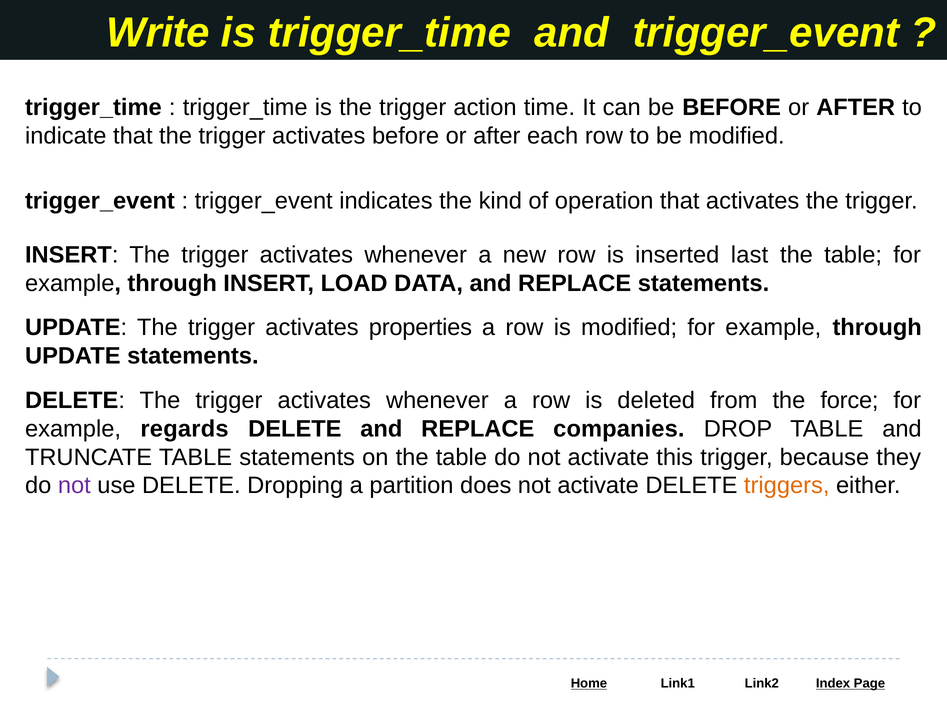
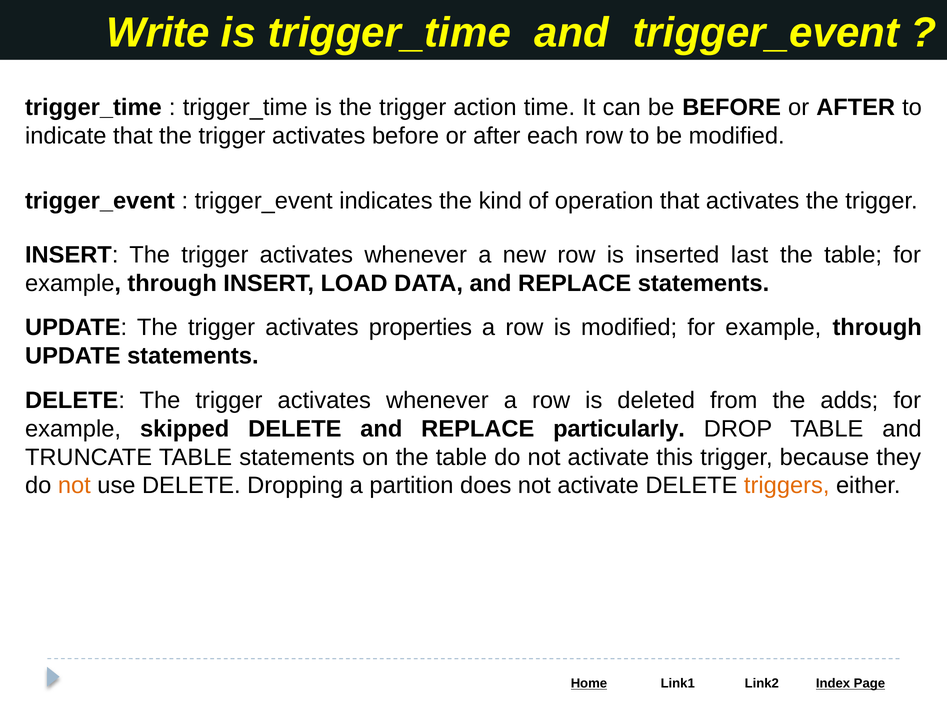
force: force -> adds
regards: regards -> skipped
companies: companies -> particularly
not at (74, 485) colour: purple -> orange
